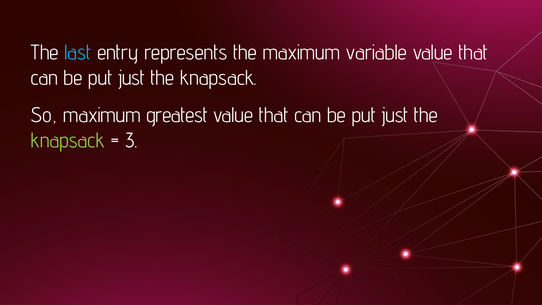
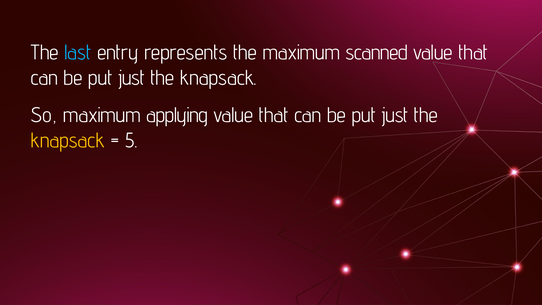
variable: variable -> scanned
greatest: greatest -> applying
knapsack at (68, 140) colour: light green -> yellow
3: 3 -> 5
